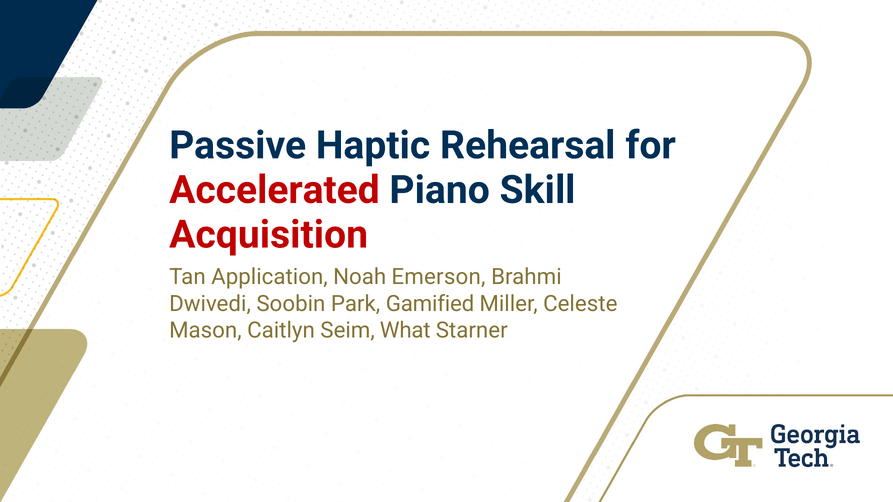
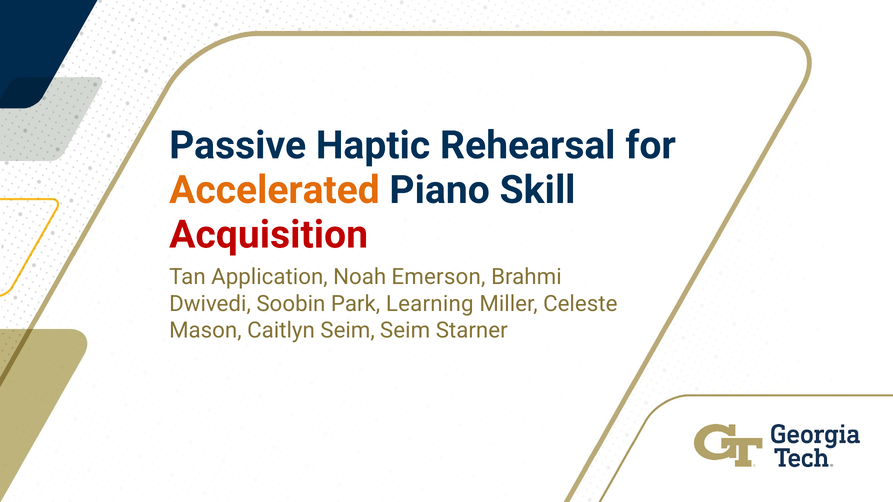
Accelerated colour: red -> orange
Gamified: Gamified -> Learning
Seim What: What -> Seim
